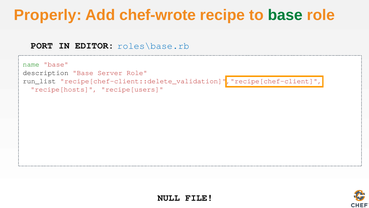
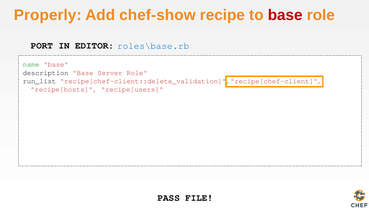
chef-wrote: chef-wrote -> chef-show
base at (285, 15) colour: green -> red
NULL: NULL -> PASS
